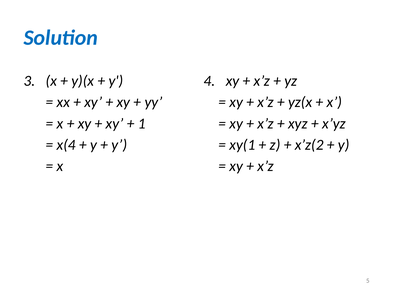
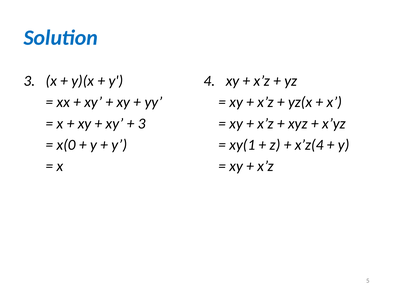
1 at (142, 124): 1 -> 3
x(4: x(4 -> x(0
x’z(2: x’z(2 -> x’z(4
